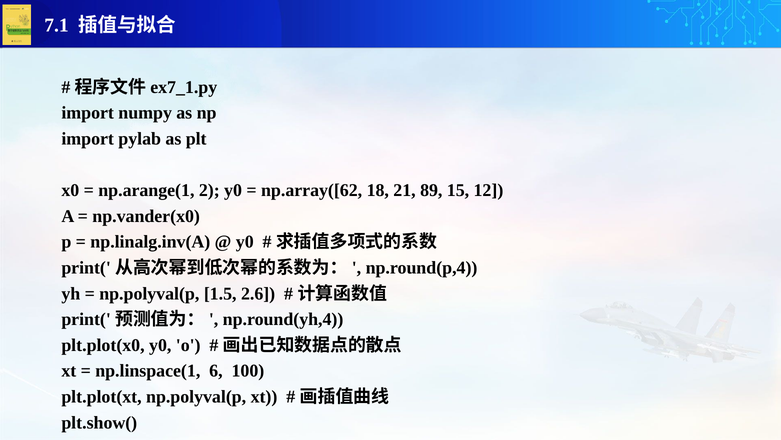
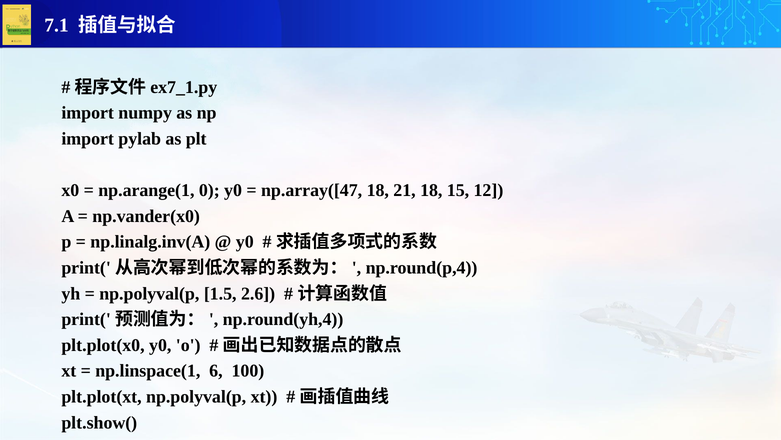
2: 2 -> 0
np.array([62: np.array([62 -> np.array([47
21 89: 89 -> 18
